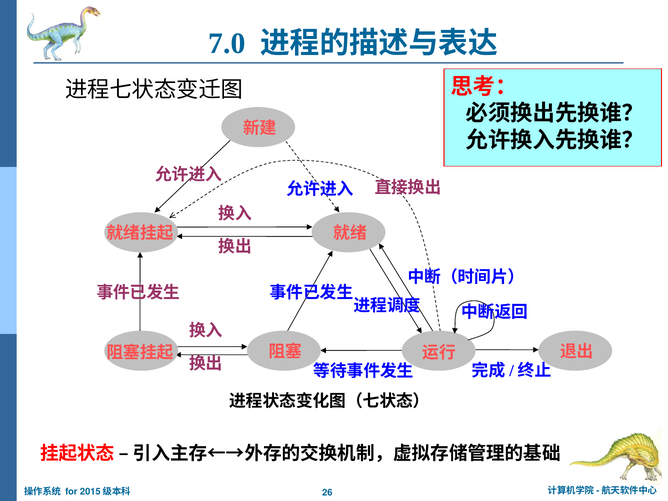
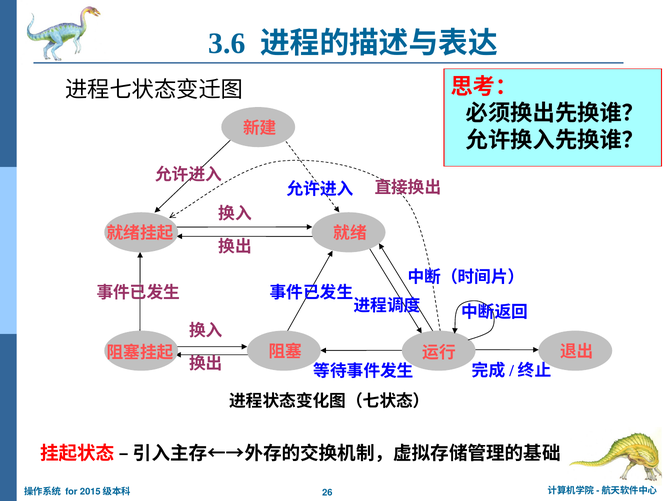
7.0: 7.0 -> 3.6
